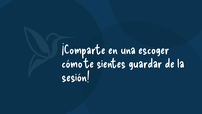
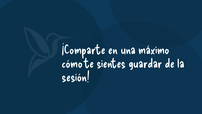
escoger: escoger -> máximo
